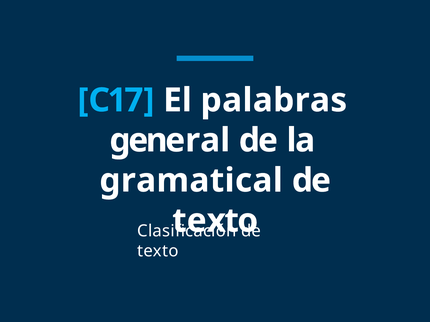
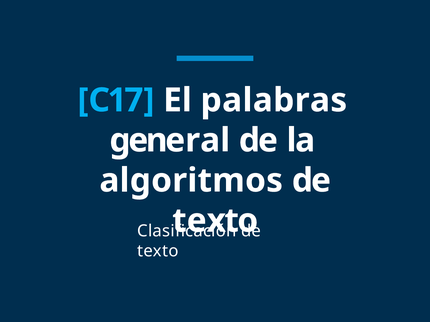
gramatical: gramatical -> algoritmos
